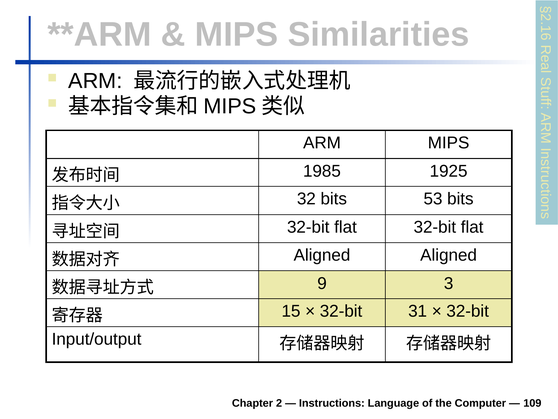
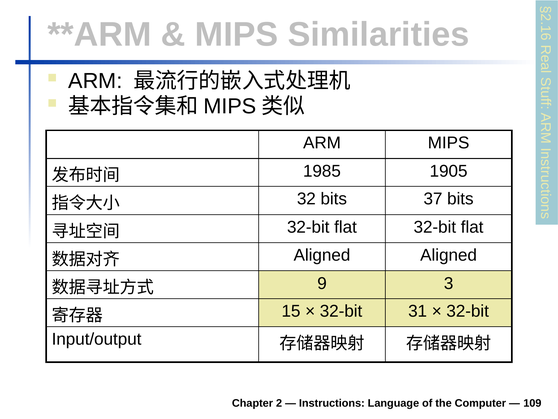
1925: 1925 -> 1905
53: 53 -> 37
